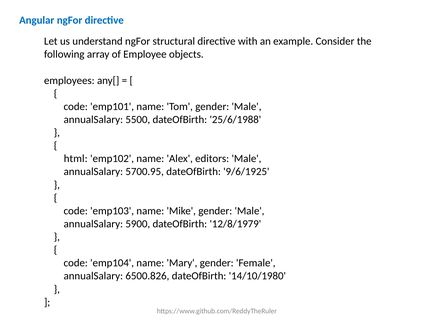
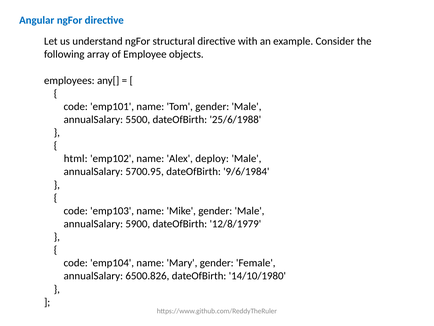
editors: editors -> deploy
9/6/1925: 9/6/1925 -> 9/6/1984
